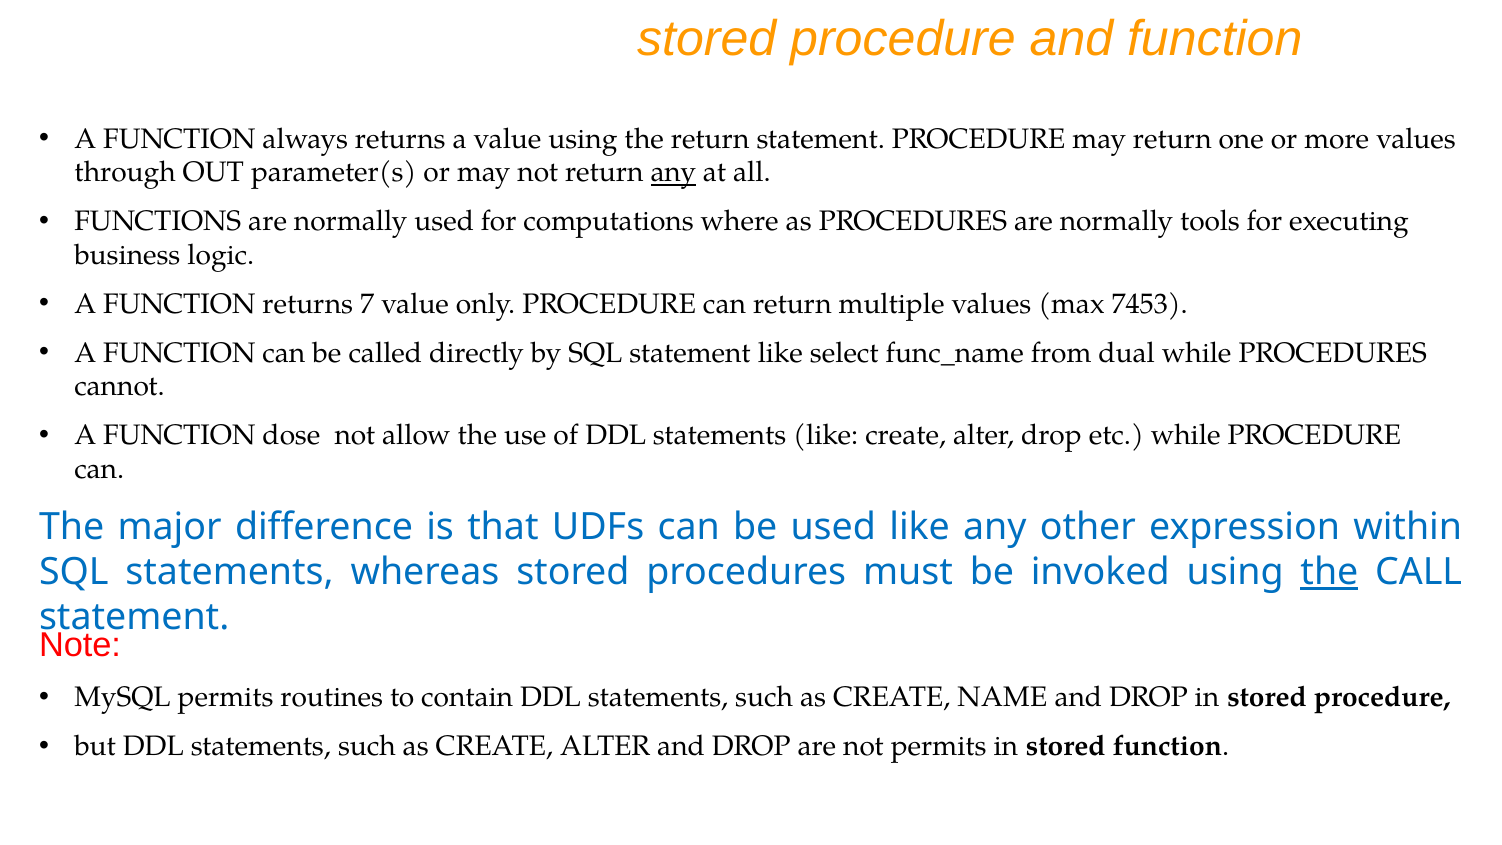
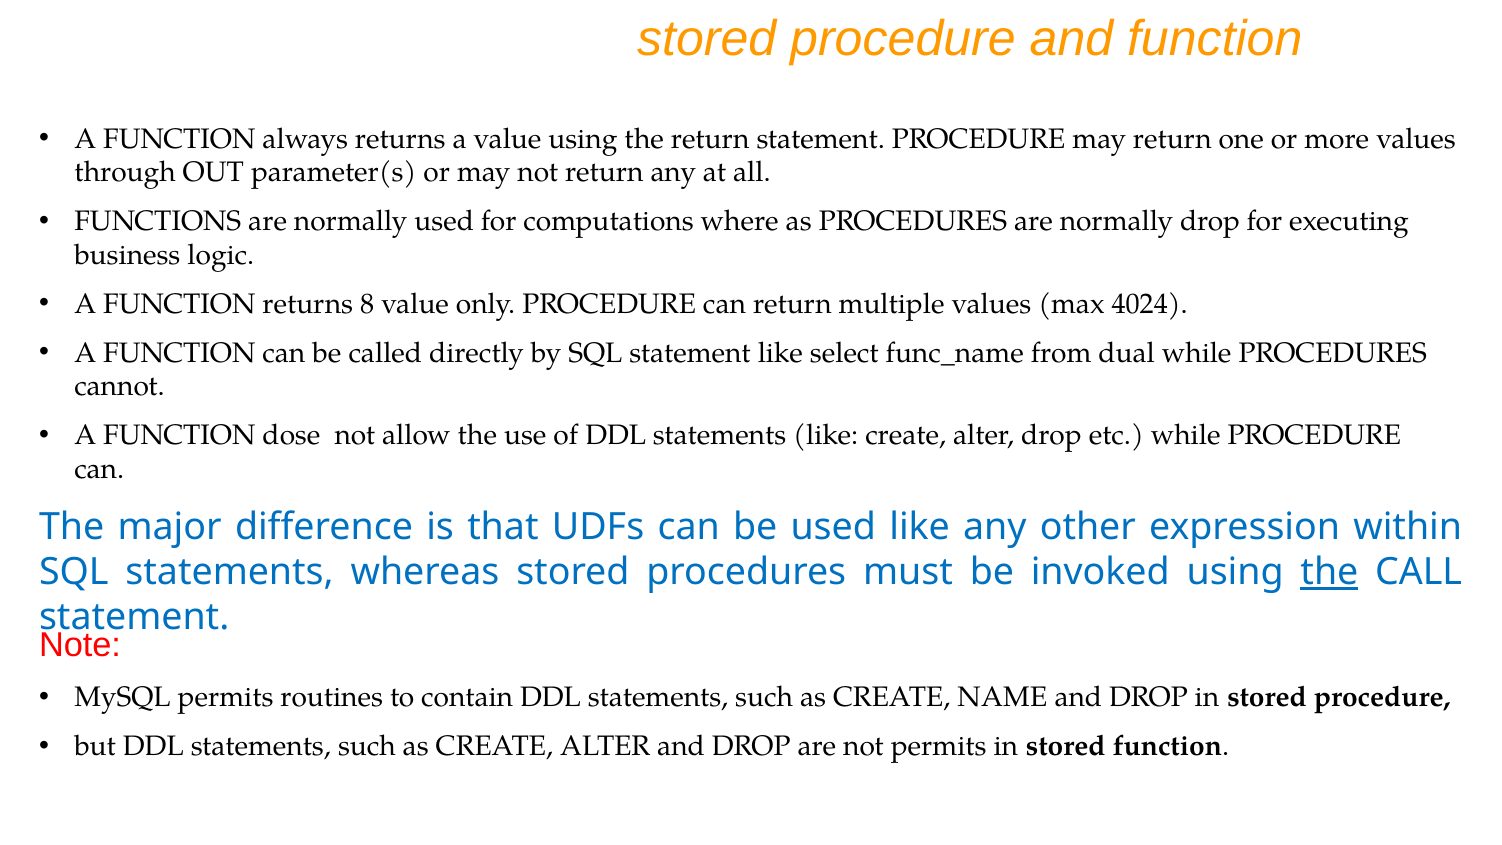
any at (673, 173) underline: present -> none
normally tools: tools -> drop
7: 7 -> 8
7453: 7453 -> 4024
